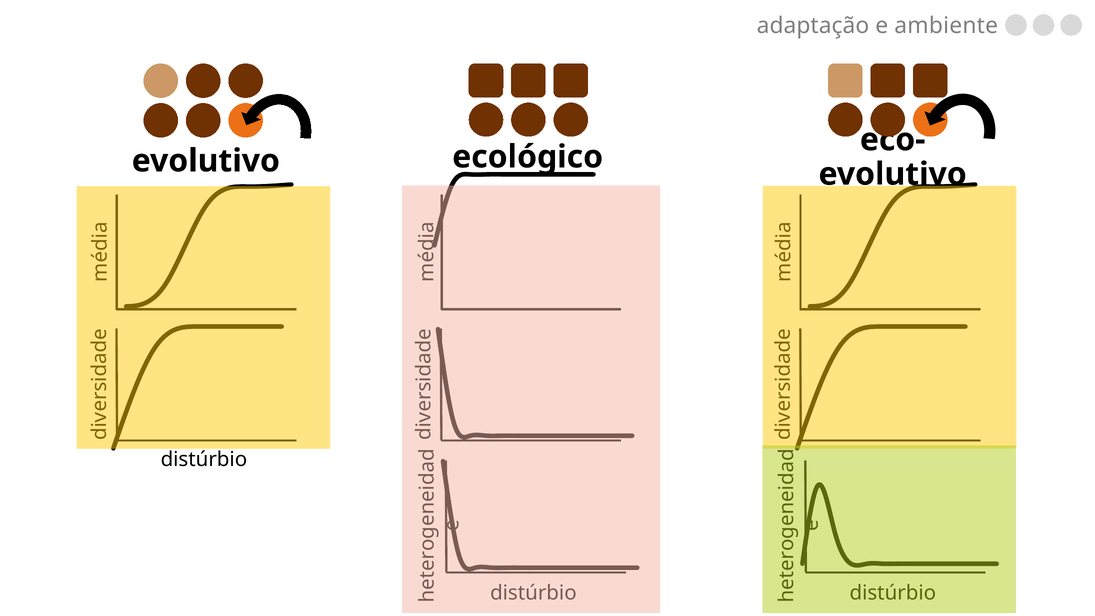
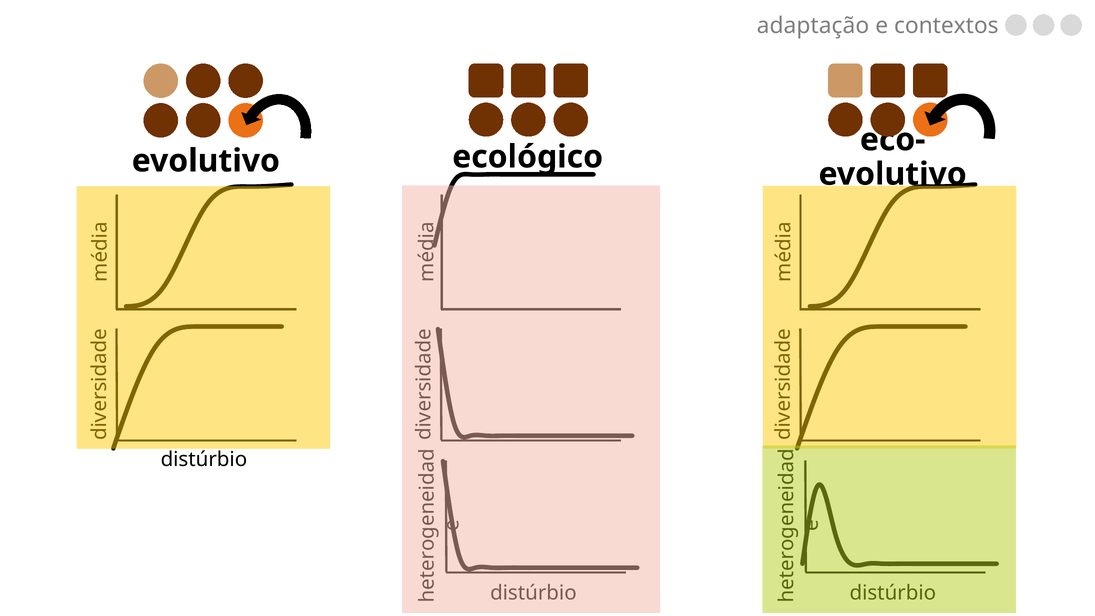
ambiente: ambiente -> contextos
